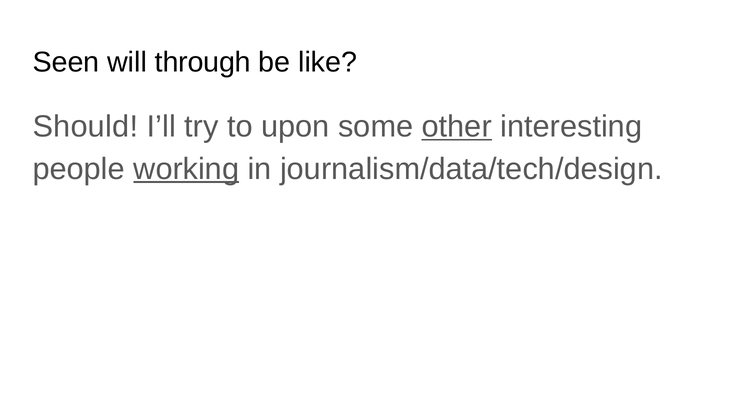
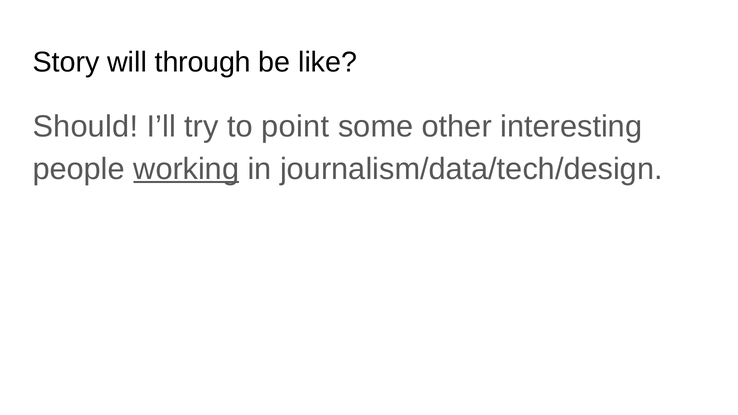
Seen: Seen -> Story
upon: upon -> point
other underline: present -> none
